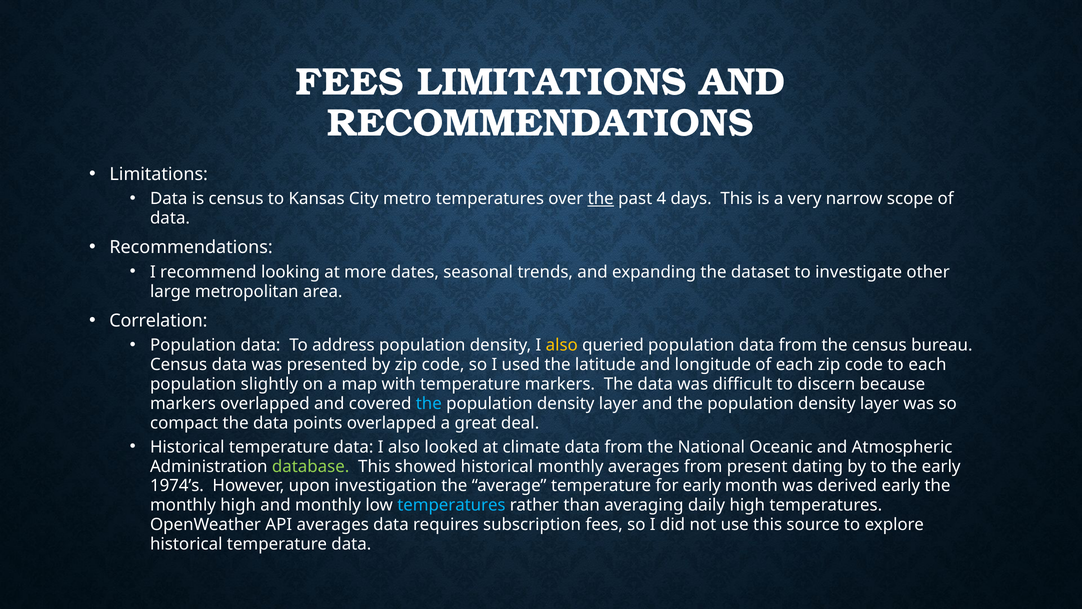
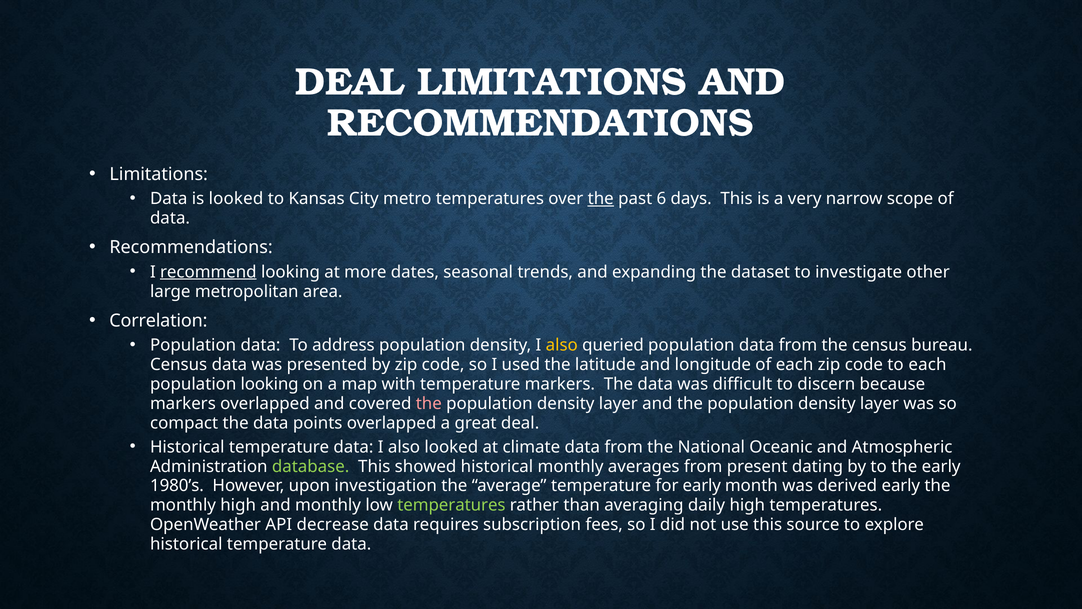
FEES at (350, 82): FEES -> DEAL
is census: census -> looked
4: 4 -> 6
recommend underline: none -> present
population slightly: slightly -> looking
the at (429, 403) colour: light blue -> pink
1974’s: 1974’s -> 1980’s
temperatures at (451, 505) colour: light blue -> light green
API averages: averages -> decrease
